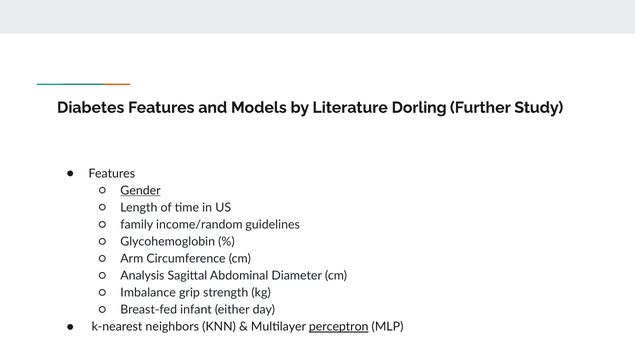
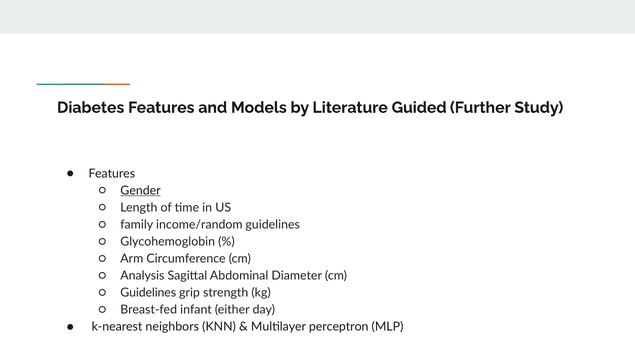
Dorling: Dorling -> Guided
Imbalance at (148, 293): Imbalance -> Guidelines
perceptron underline: present -> none
